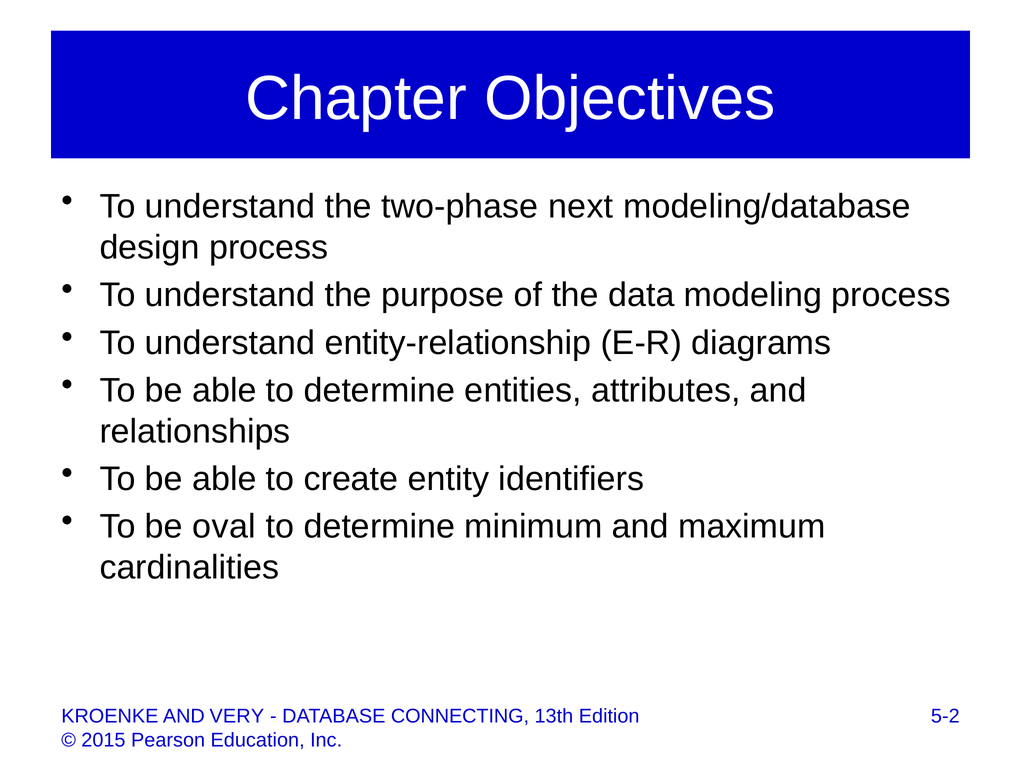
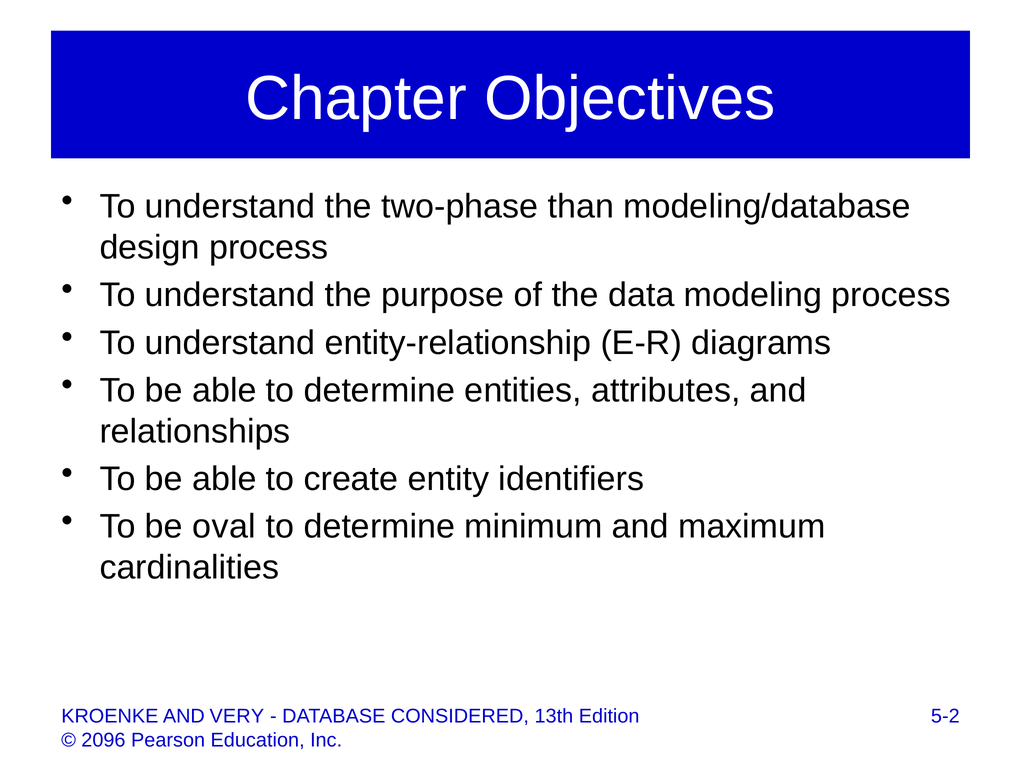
next: next -> than
CONNECTING: CONNECTING -> CONSIDERED
2015: 2015 -> 2096
